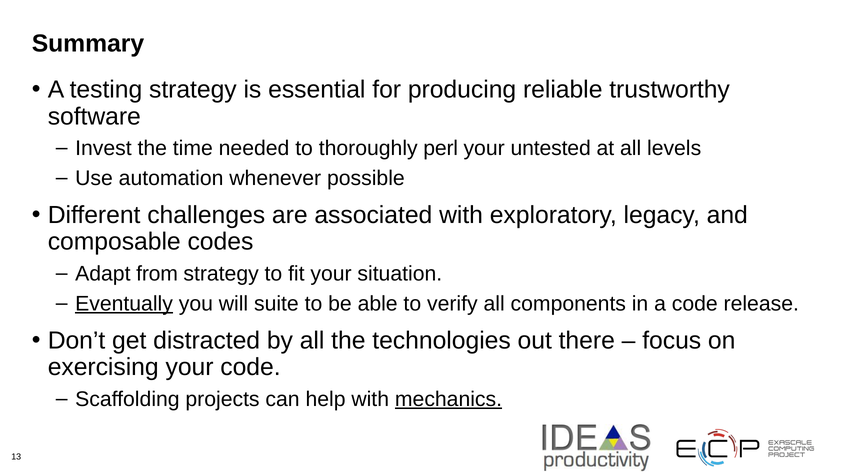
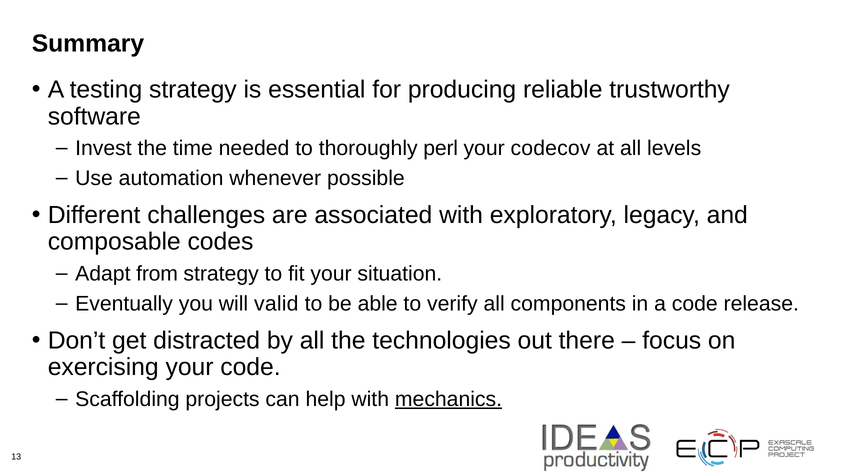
untested: untested -> codecov
Eventually underline: present -> none
suite: suite -> valid
